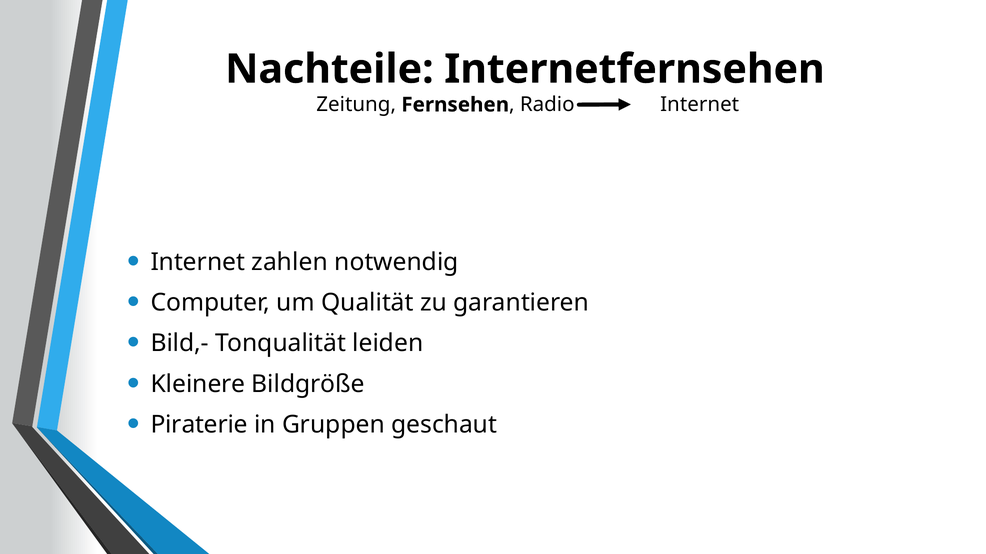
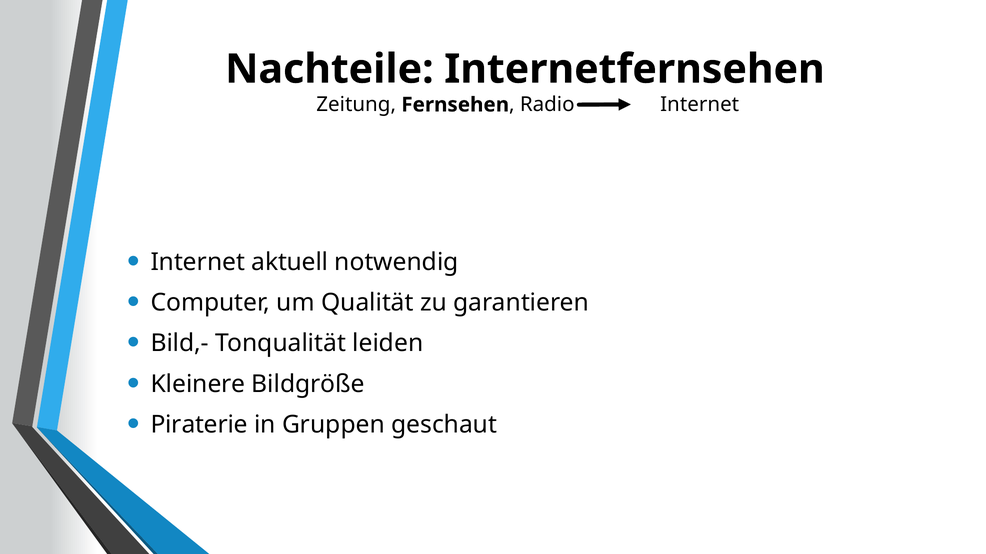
zahlen: zahlen -> aktuell
